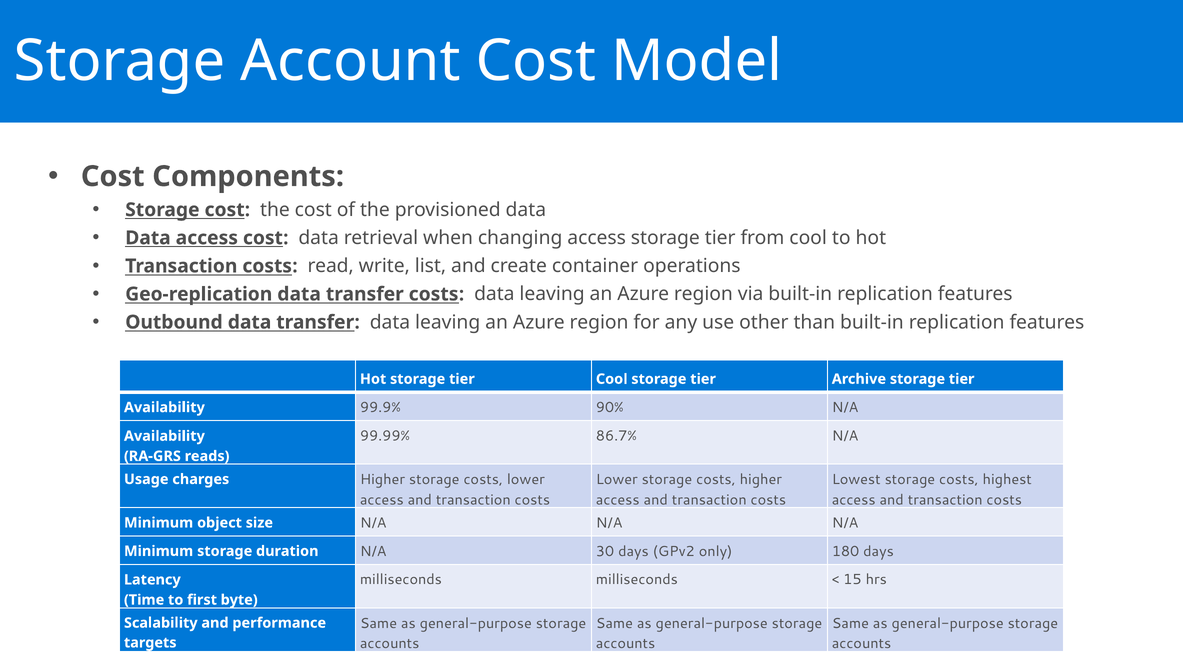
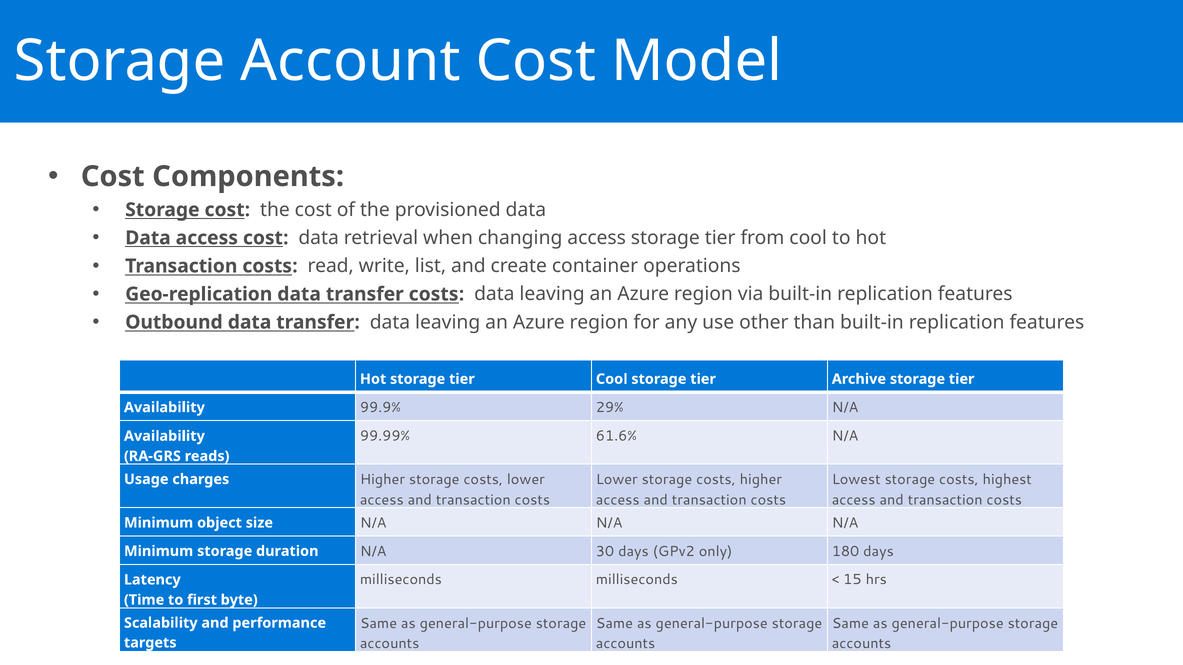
90%: 90% -> 29%
86.7%: 86.7% -> 61.6%
